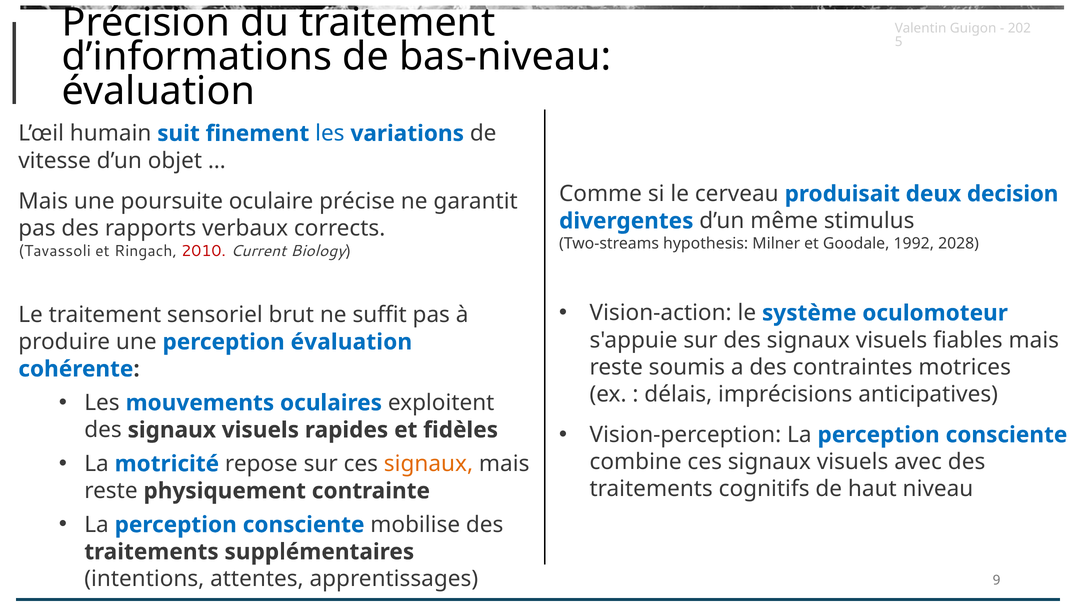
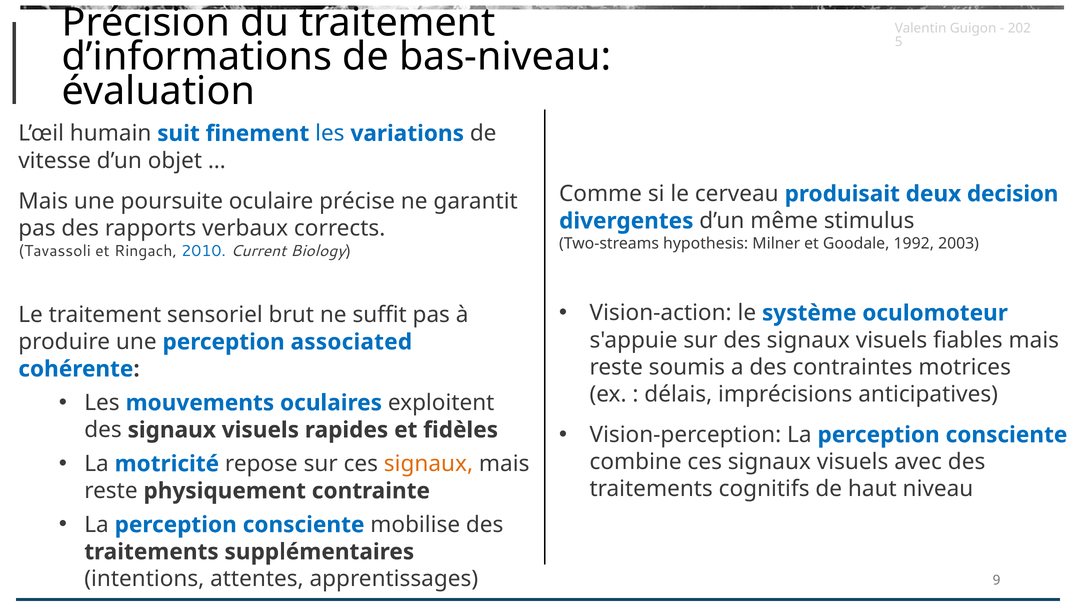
2028: 2028 -> 2003
2010 colour: red -> blue
perception évaluation: évaluation -> associated
